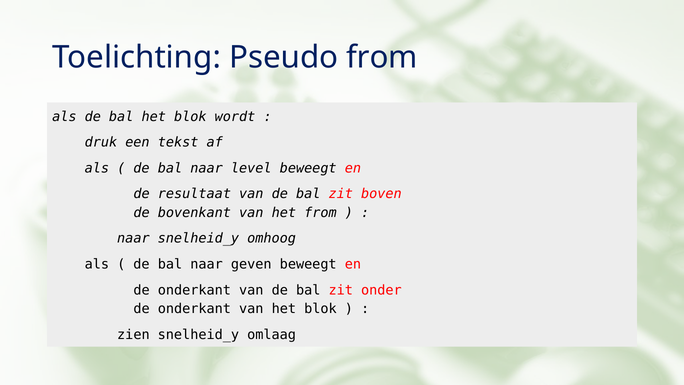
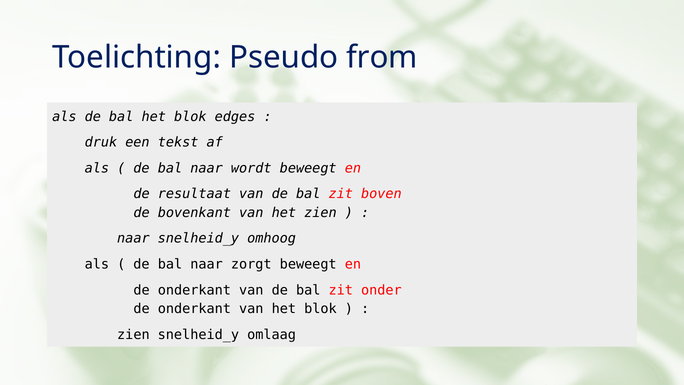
wordt: wordt -> edges
level: level -> wordt
het from: from -> zien
geven: geven -> zorgt
